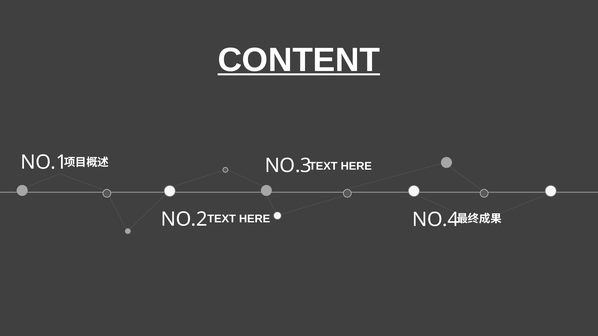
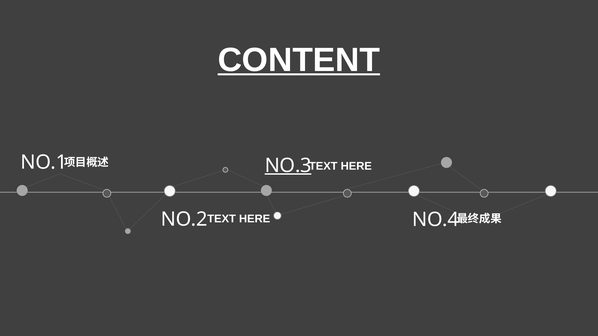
NO.3 underline: none -> present
